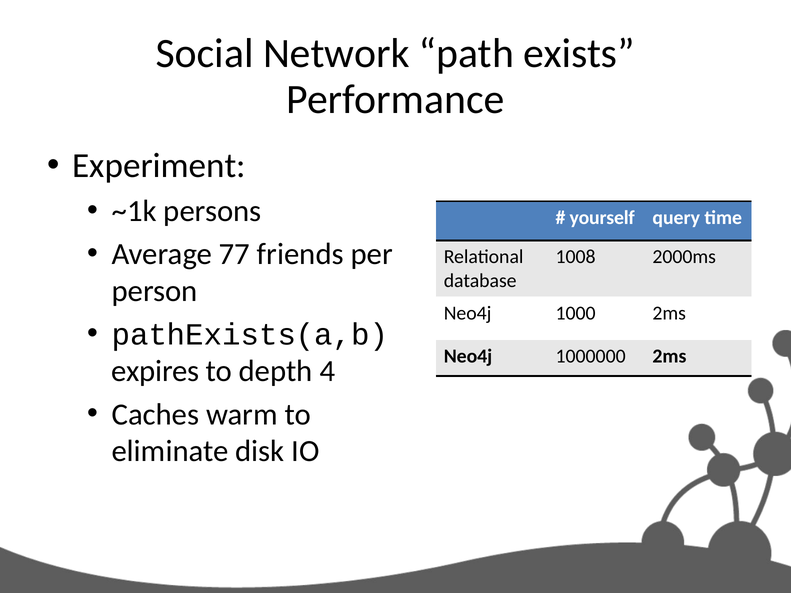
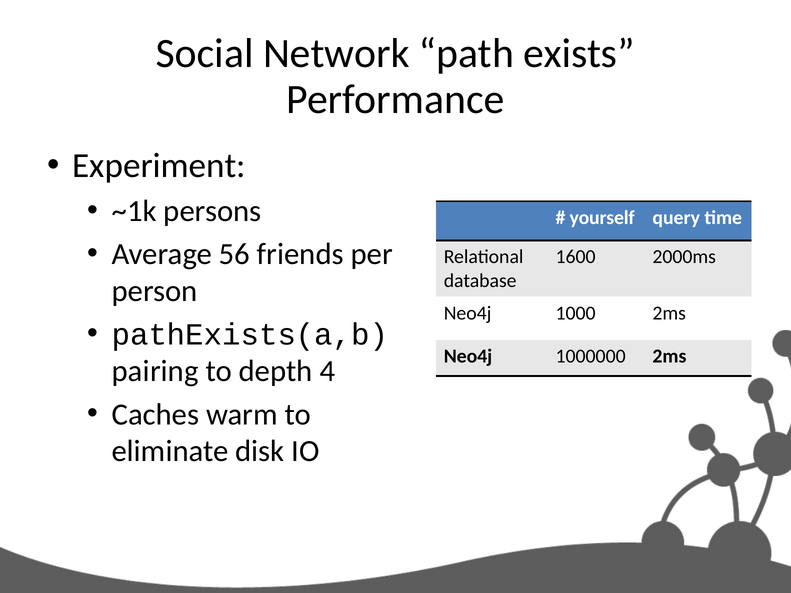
77: 77 -> 56
1008: 1008 -> 1600
expires: expires -> pairing
